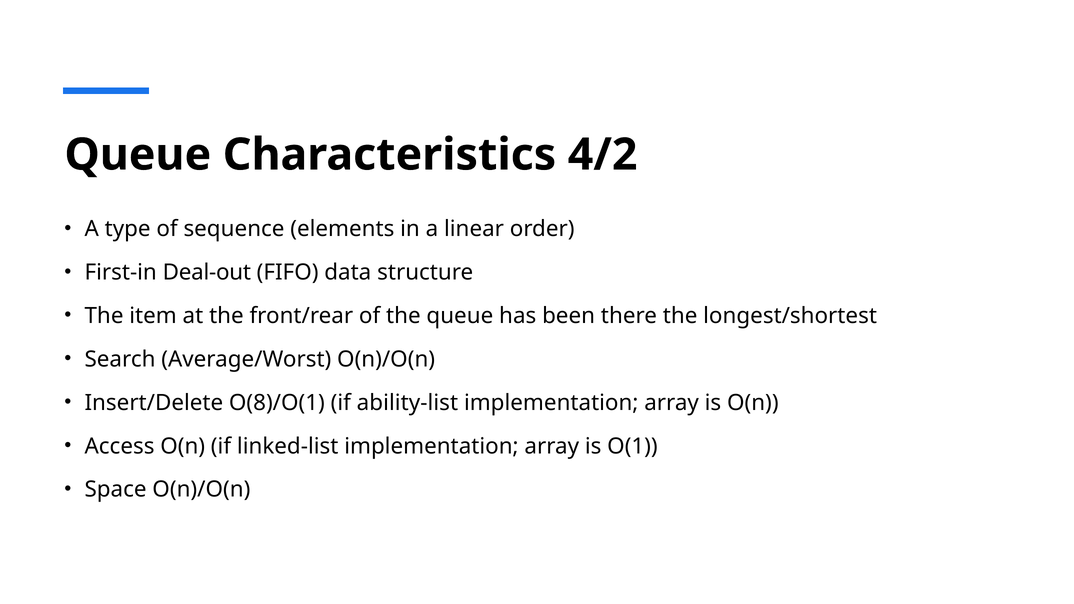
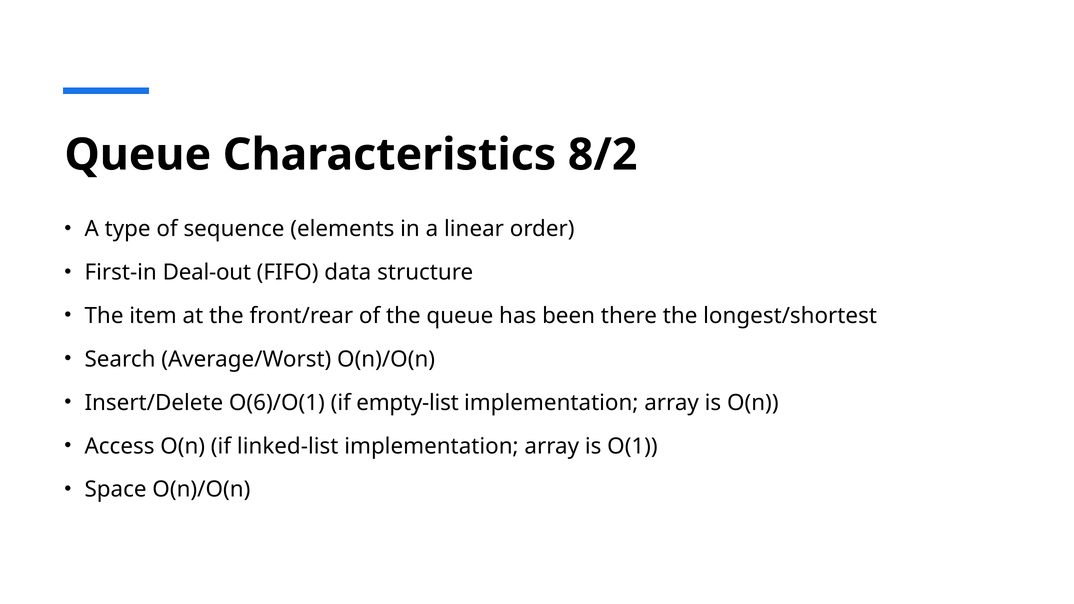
4/2: 4/2 -> 8/2
O(8)/O(1: O(8)/O(1 -> O(6)/O(1
ability-list: ability-list -> empty-list
